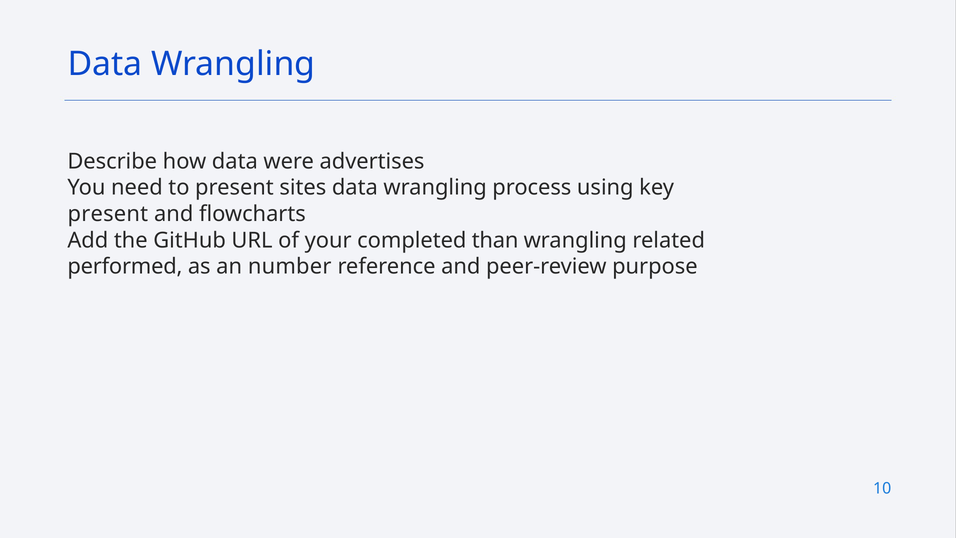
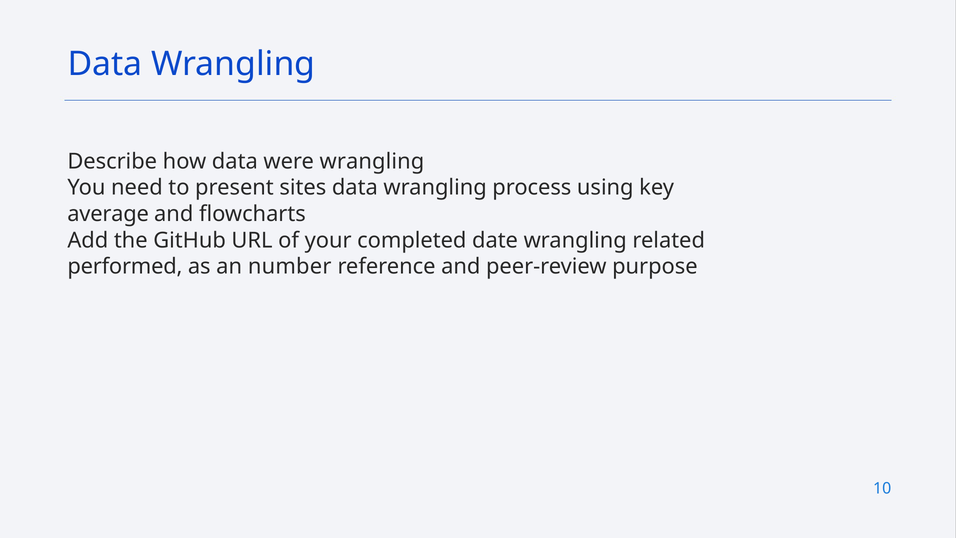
were advertises: advertises -> wrangling
present at (108, 214): present -> average
than: than -> date
